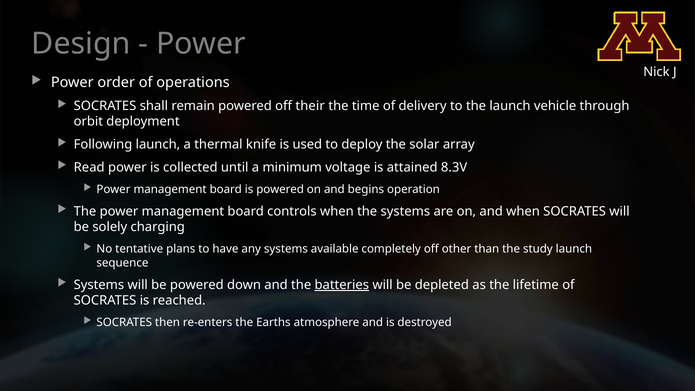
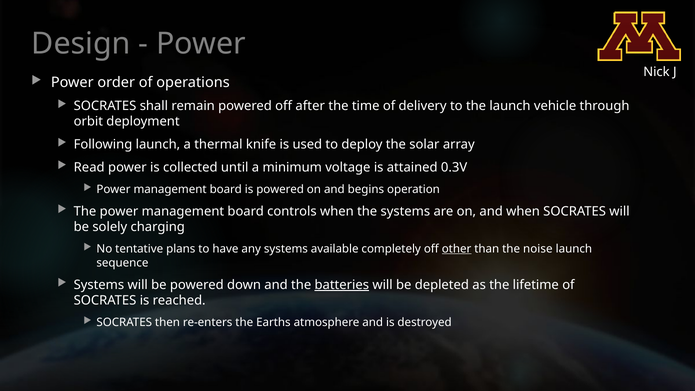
their: their -> after
8.3V: 8.3V -> 0.3V
other underline: none -> present
study: study -> noise
